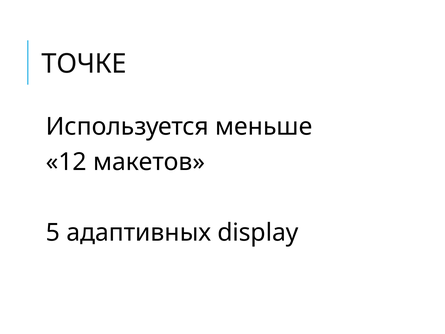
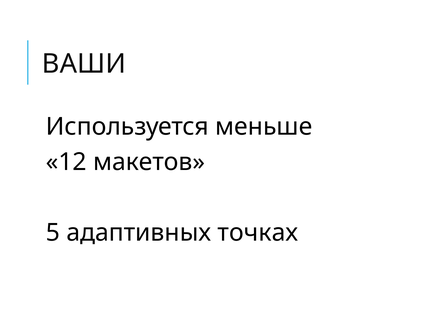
ТОЧКЕ: ТОЧКЕ -> ВАШИ
display: display -> точках
